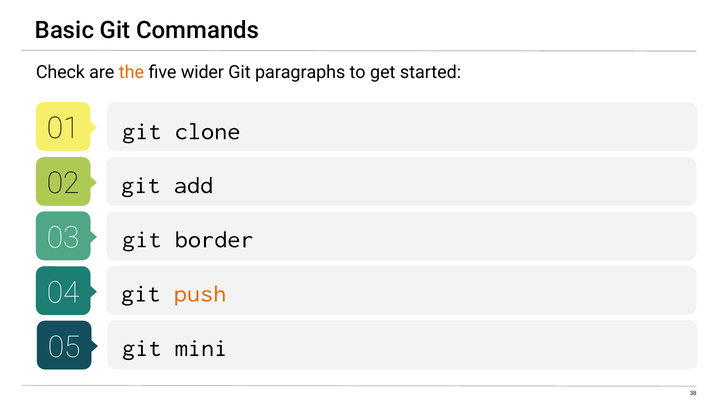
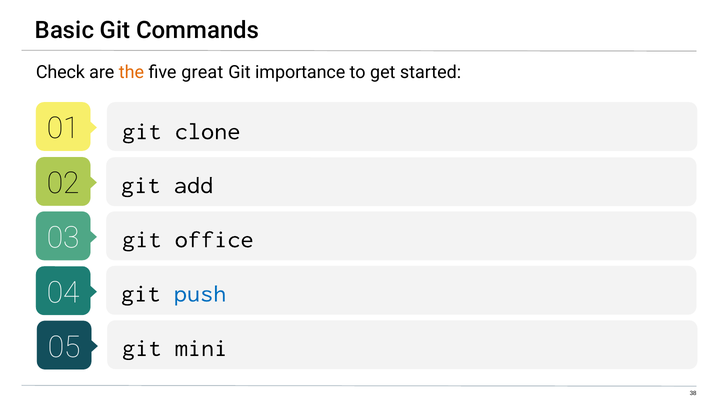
wider: wider -> great
paragraphs: paragraphs -> importance
border: border -> office
push colour: orange -> blue
